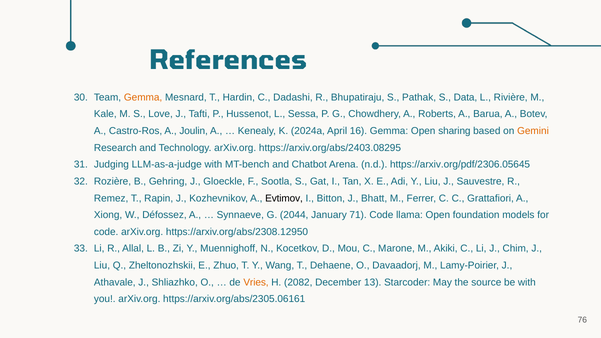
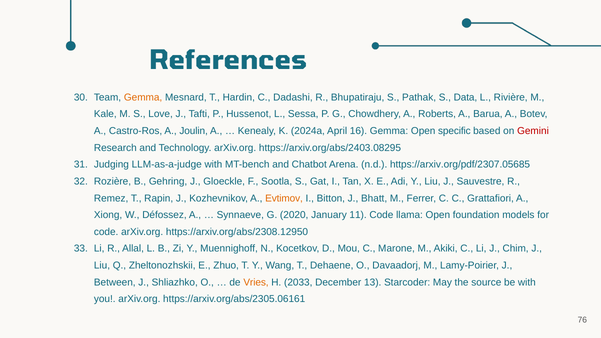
sharing: sharing -> specific
Gemini colour: orange -> red
https://arxiv.org/pdf/2306.05645: https://arxiv.org/pdf/2306.05645 -> https://arxiv.org/pdf/2307.05685
Evtimov colour: black -> orange
2044: 2044 -> 2020
71: 71 -> 11
Athavale: Athavale -> Between
2082: 2082 -> 2033
